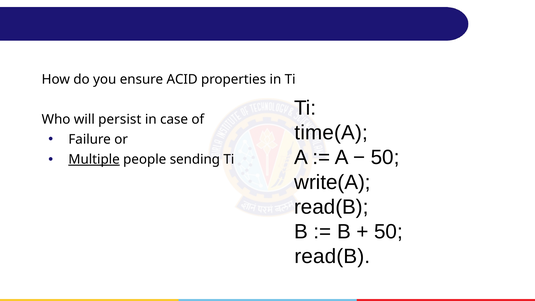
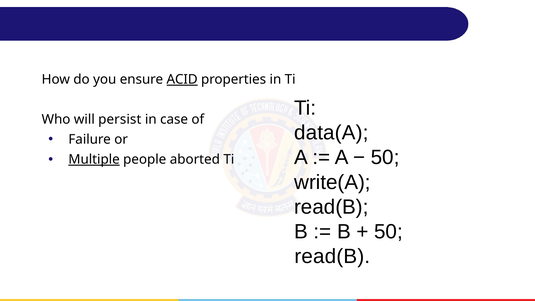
ACID underline: none -> present
time(A: time(A -> data(A
sending: sending -> aborted
